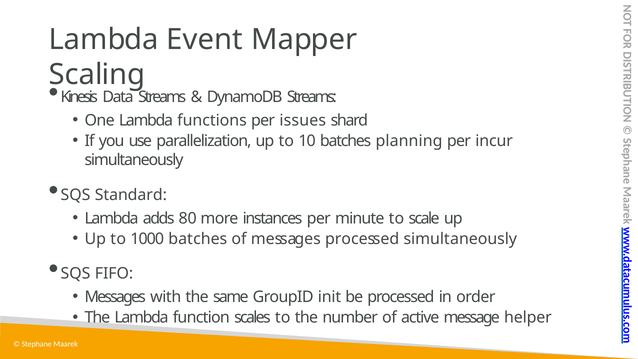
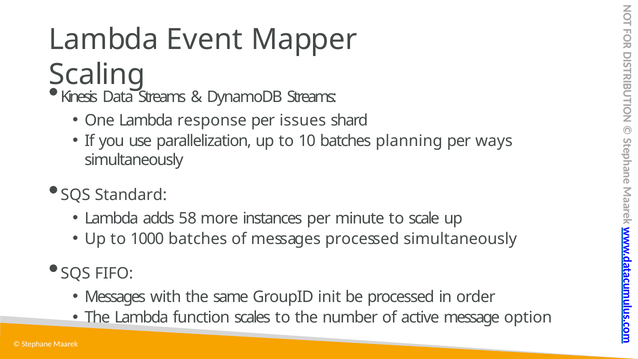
functions: functions -> response
incur: incur -> ways
80: 80 -> 58
helper: helper -> option
